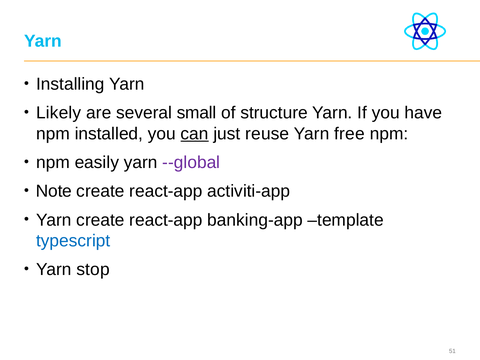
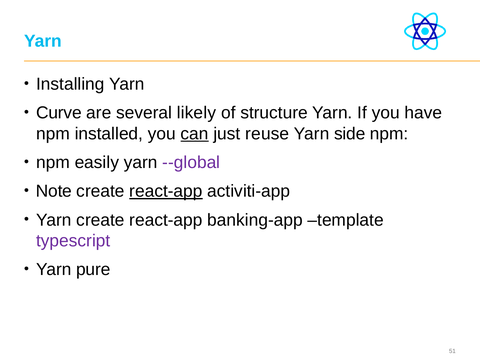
Likely: Likely -> Curve
small: small -> likely
free: free -> side
react-app at (166, 191) underline: none -> present
typescript colour: blue -> purple
stop: stop -> pure
